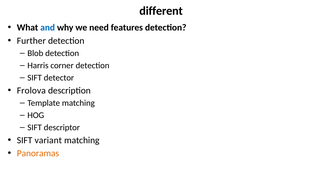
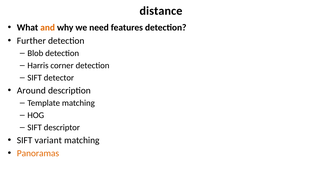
different: different -> distance
and colour: blue -> orange
Frolova: Frolova -> Around
